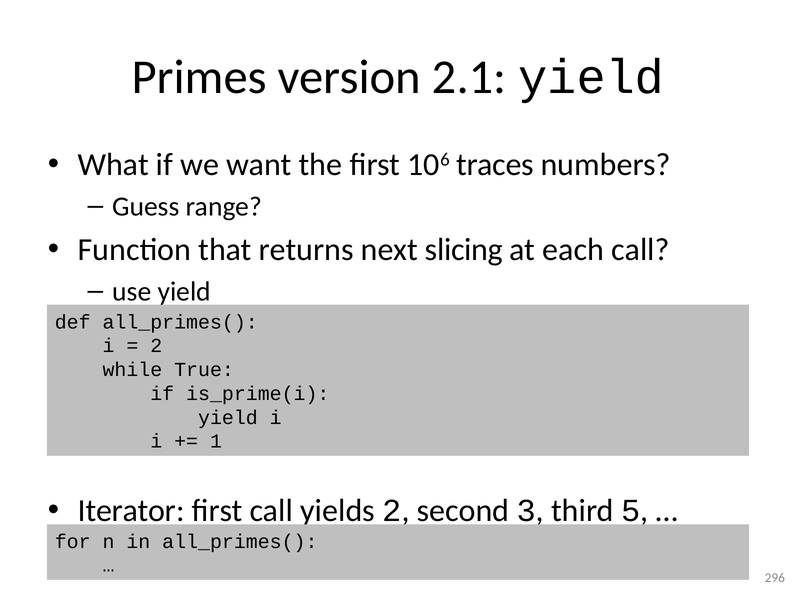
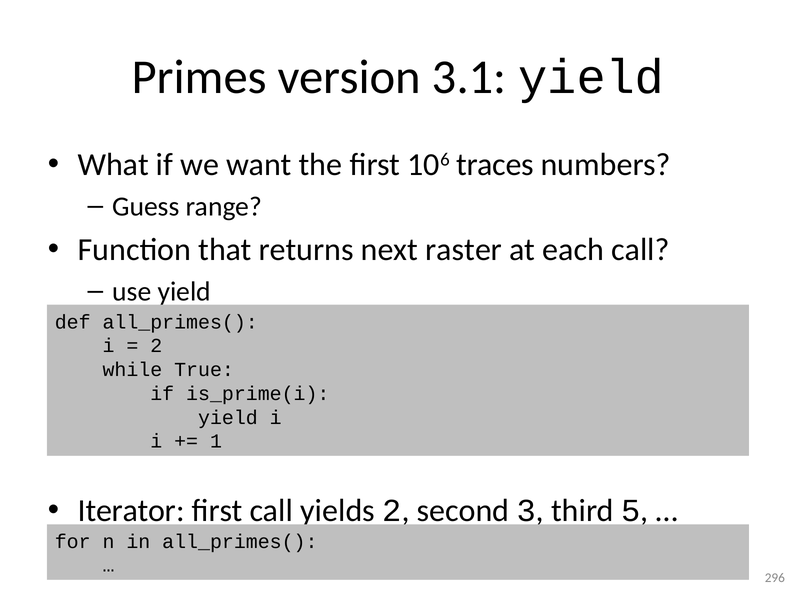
2.1: 2.1 -> 3.1
slicing: slicing -> raster
